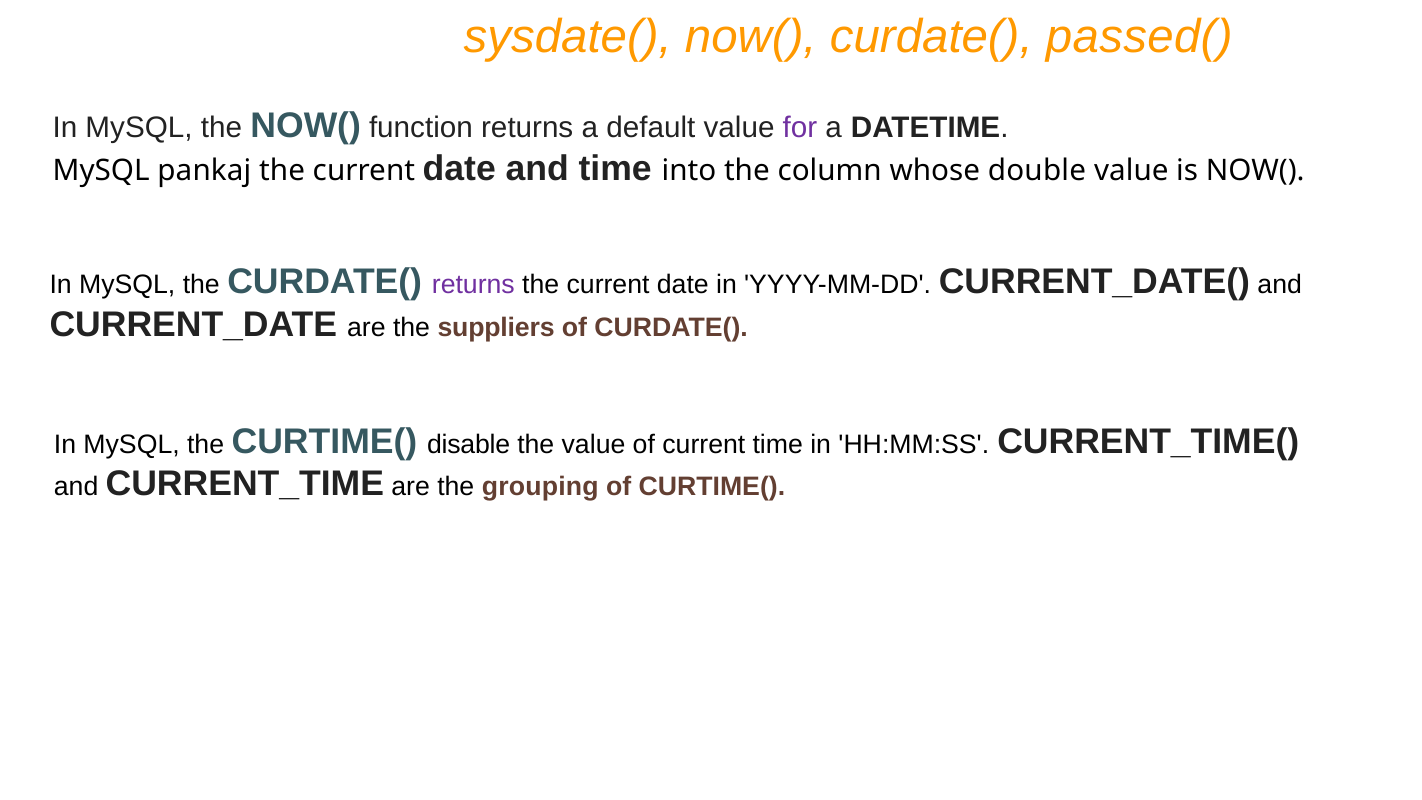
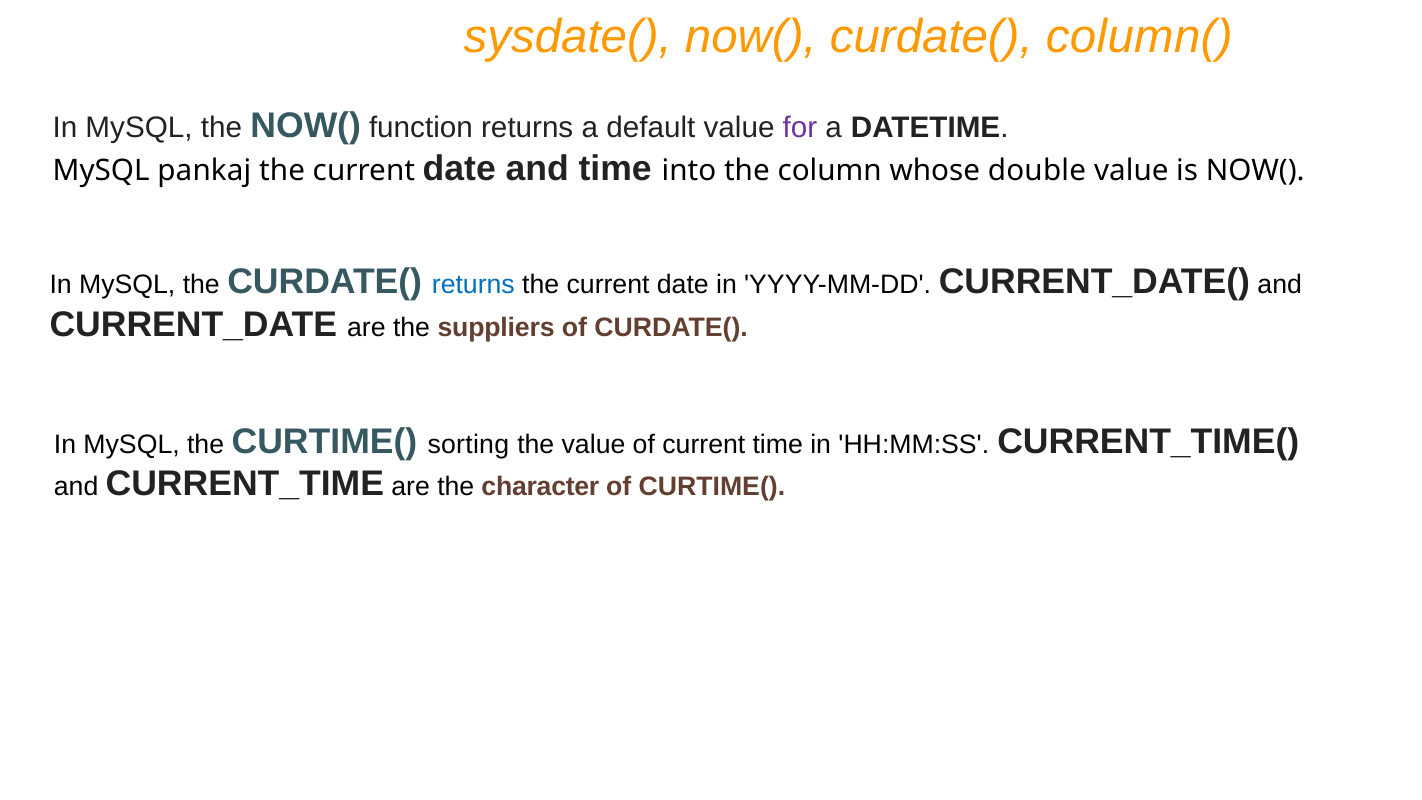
passed(: passed( -> column(
returns at (473, 285) colour: purple -> blue
disable: disable -> sorting
grouping: grouping -> character
